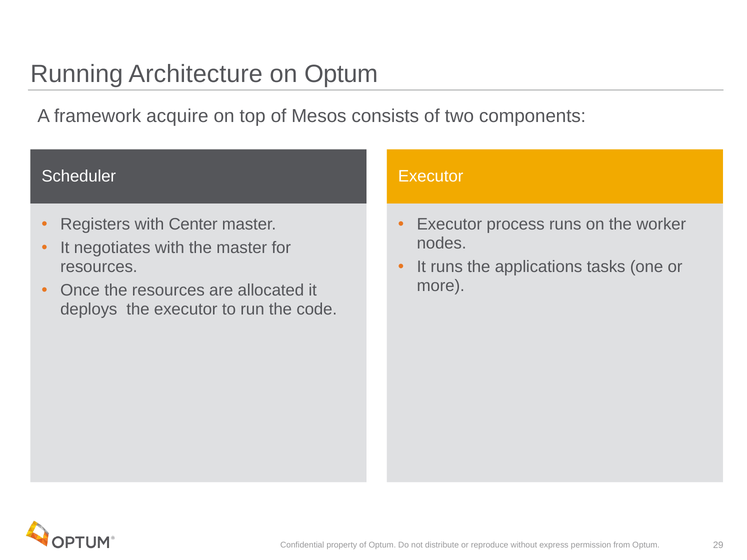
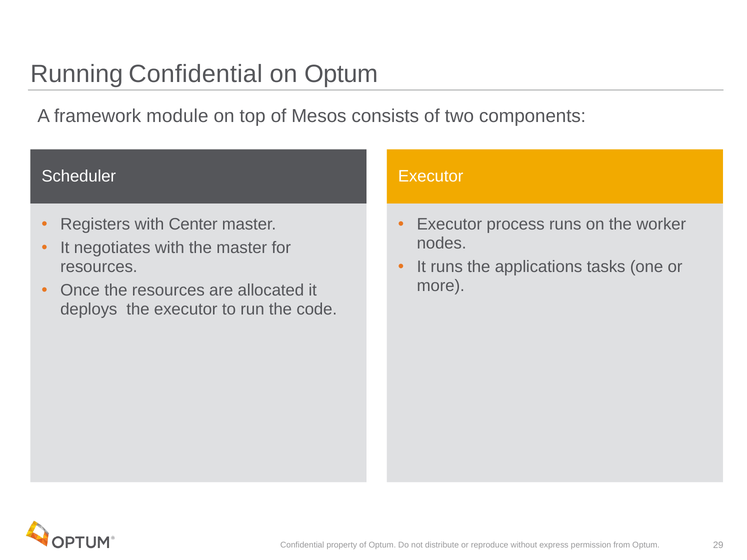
Running Architecture: Architecture -> Confidential
acquire: acquire -> module
